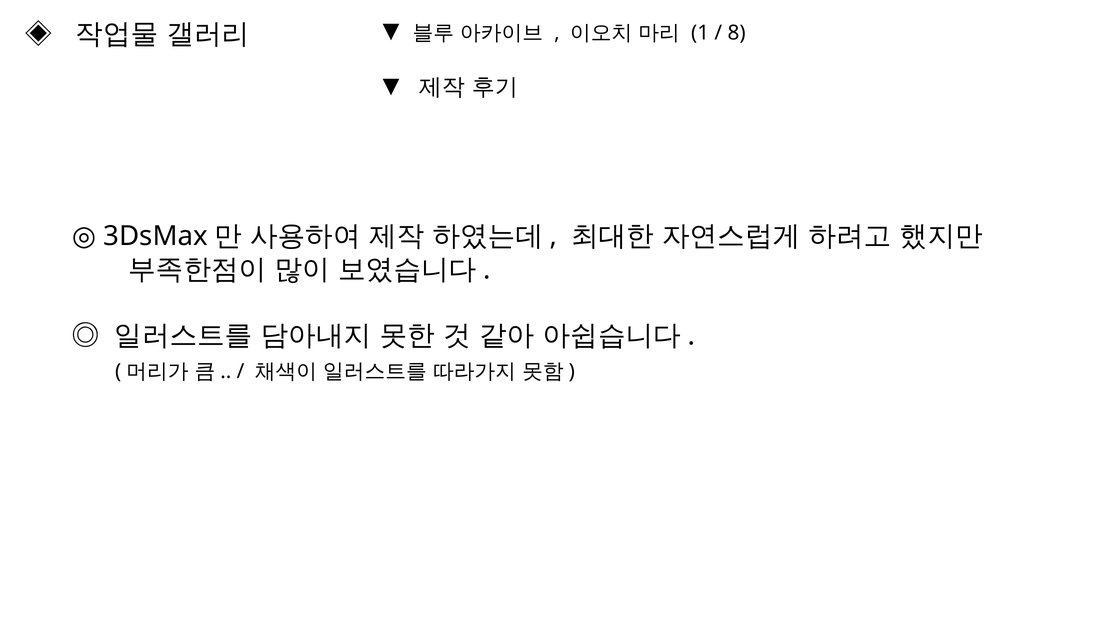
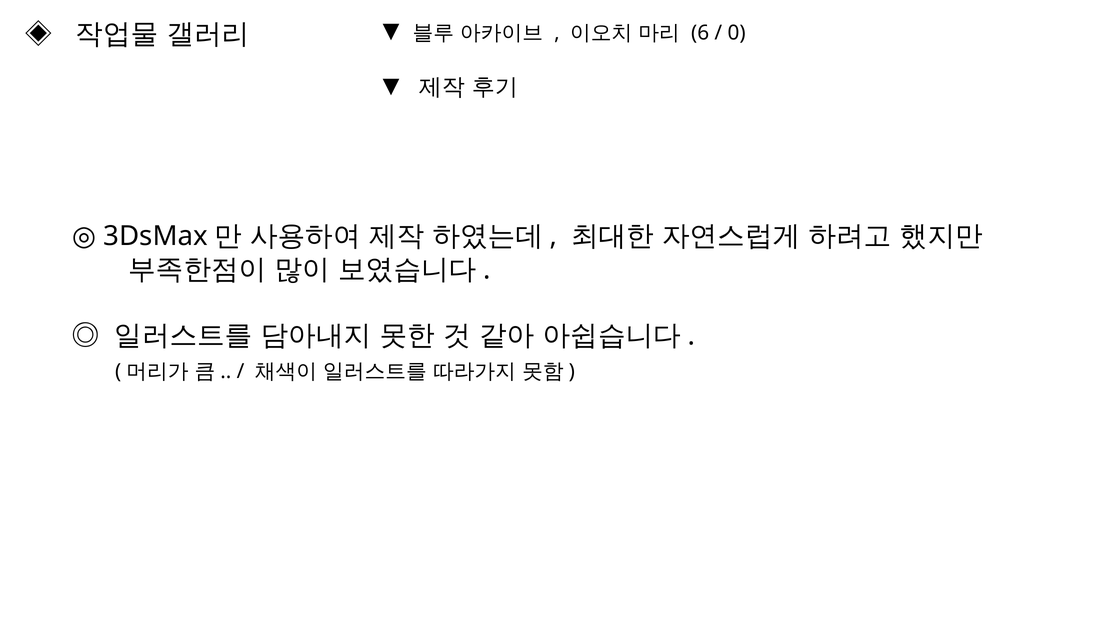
1: 1 -> 6
8: 8 -> 0
